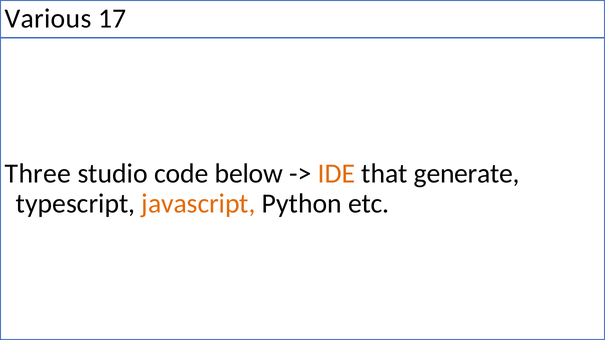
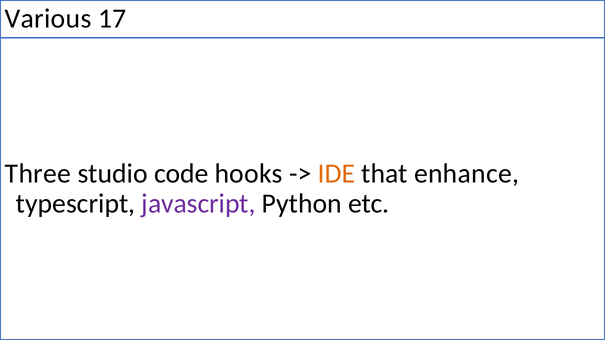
below: below -> hooks
generate: generate -> enhance
javascript colour: orange -> purple
